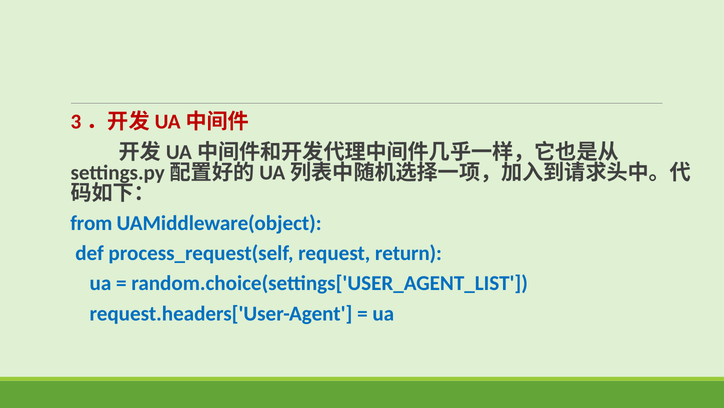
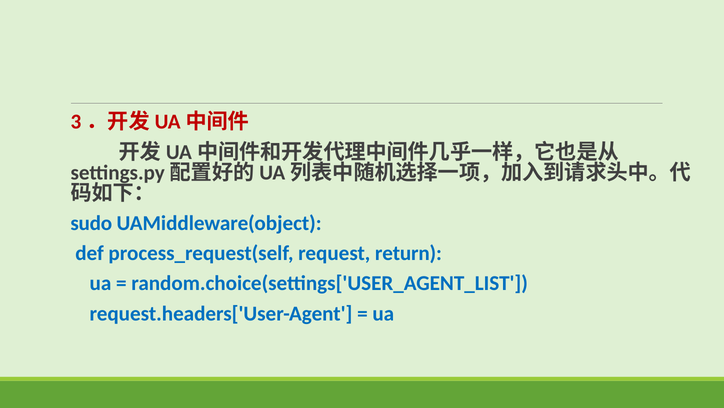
from: from -> sudo
